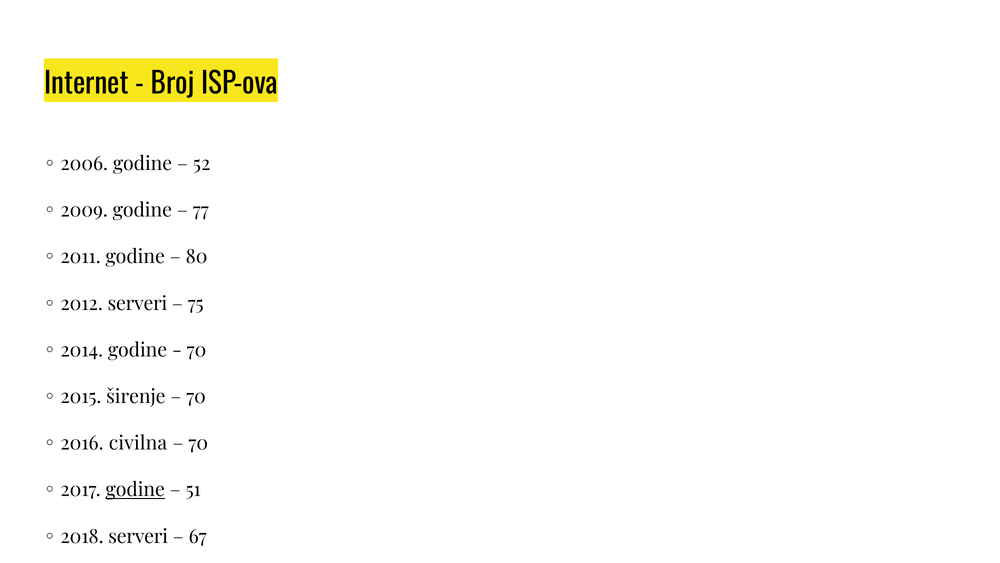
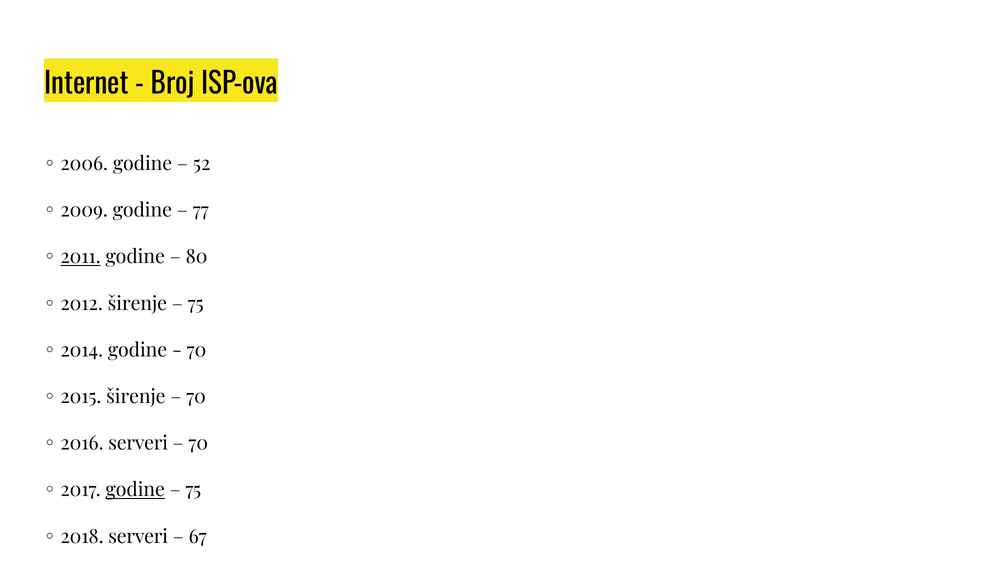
2011 underline: none -> present
2012 serveri: serveri -> širenje
2016 civilna: civilna -> serveri
51 at (193, 490): 51 -> 75
